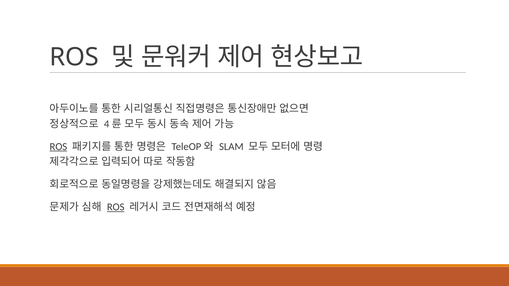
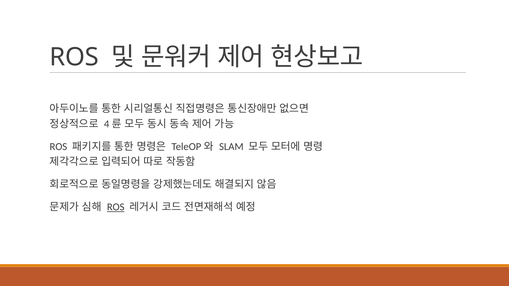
ROS at (58, 147) underline: present -> none
